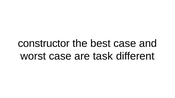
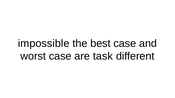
constructor: constructor -> impossible
